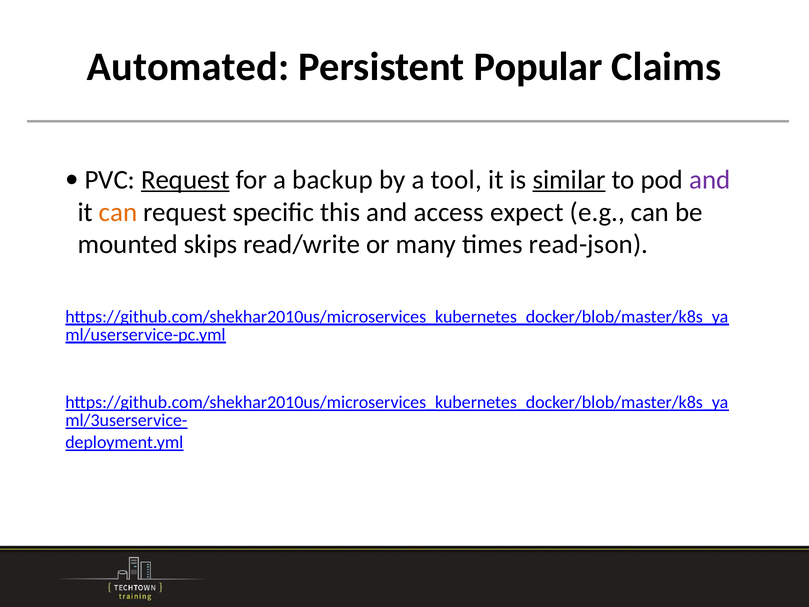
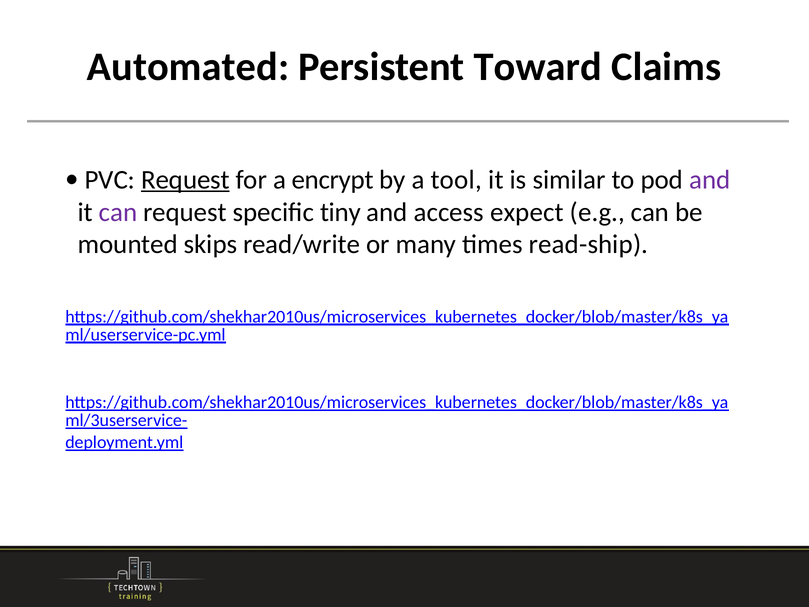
Popular: Popular -> Toward
backup: backup -> encrypt
similar underline: present -> none
can at (118, 212) colour: orange -> purple
this: this -> tiny
read-json: read-json -> read-ship
